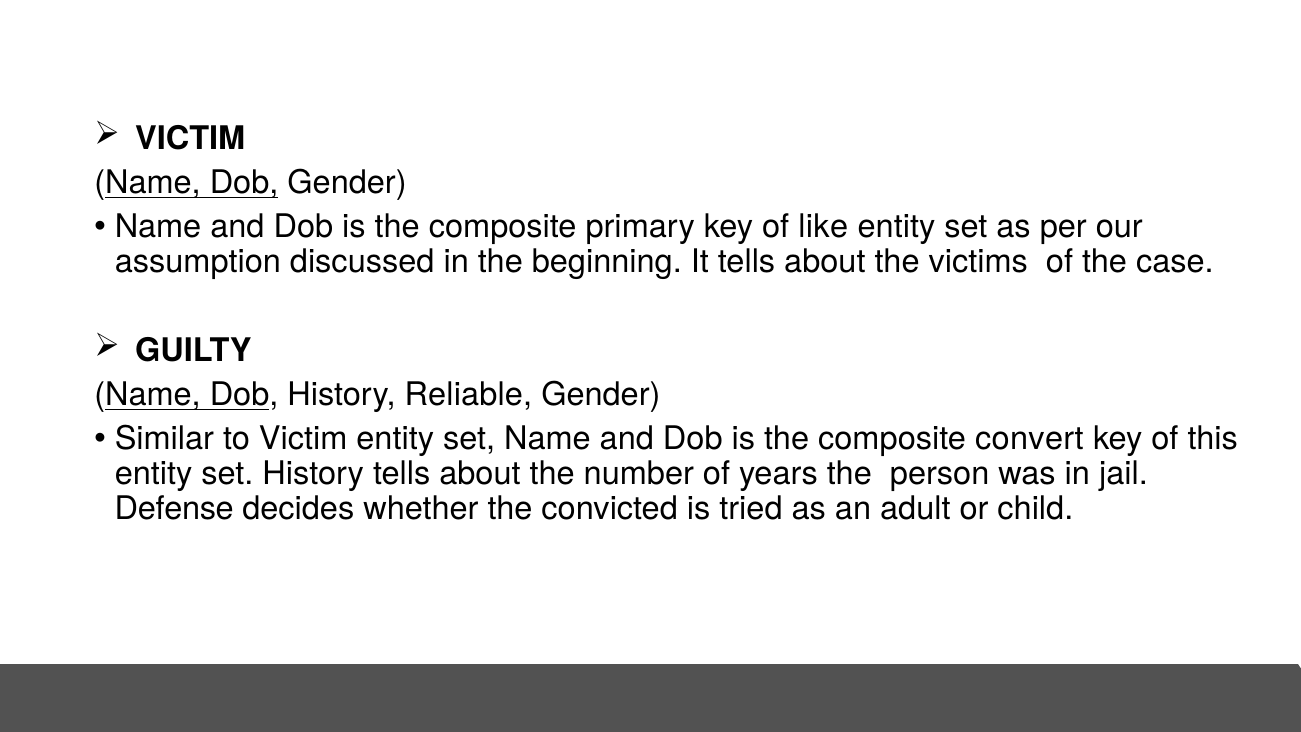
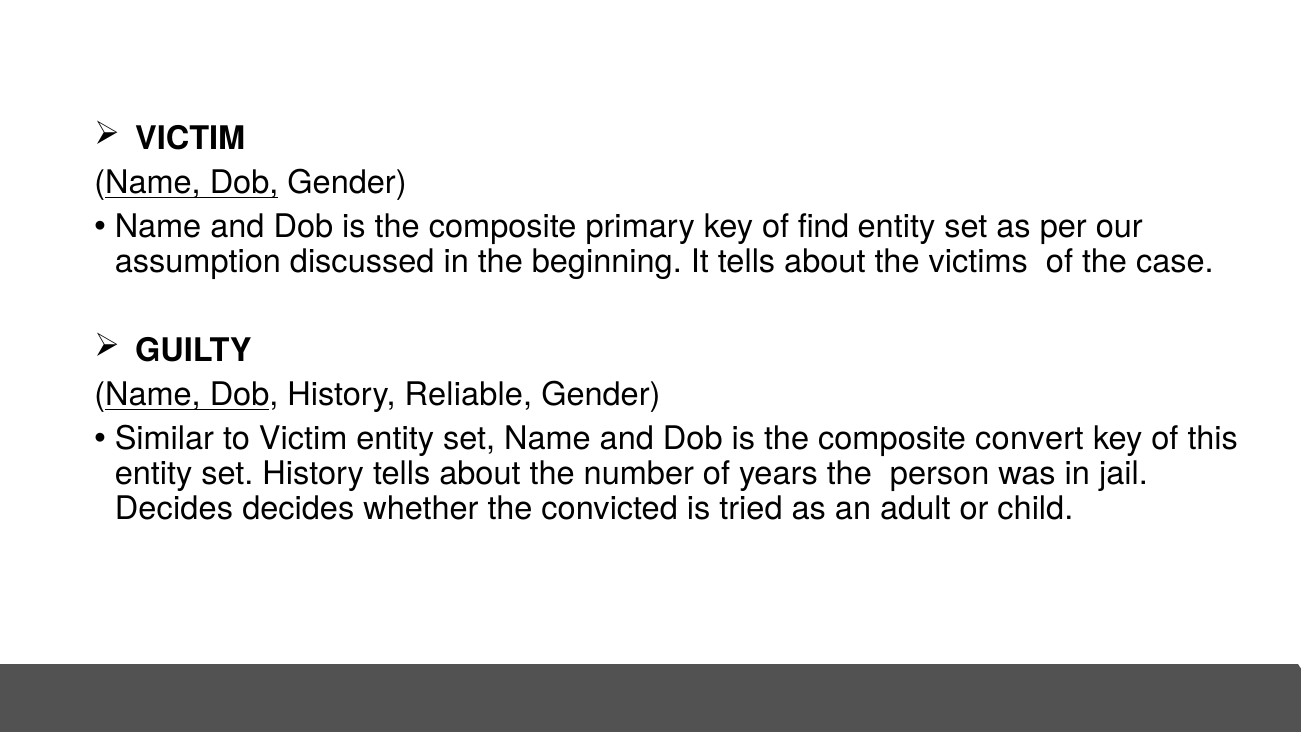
like: like -> find
Defense at (174, 509): Defense -> Decides
